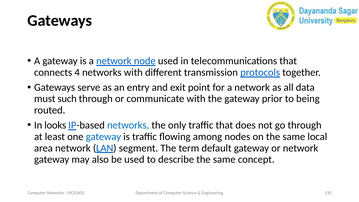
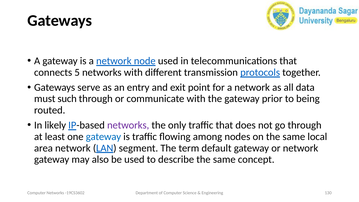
4: 4 -> 5
looks: looks -> likely
networks at (128, 125) colour: blue -> purple
